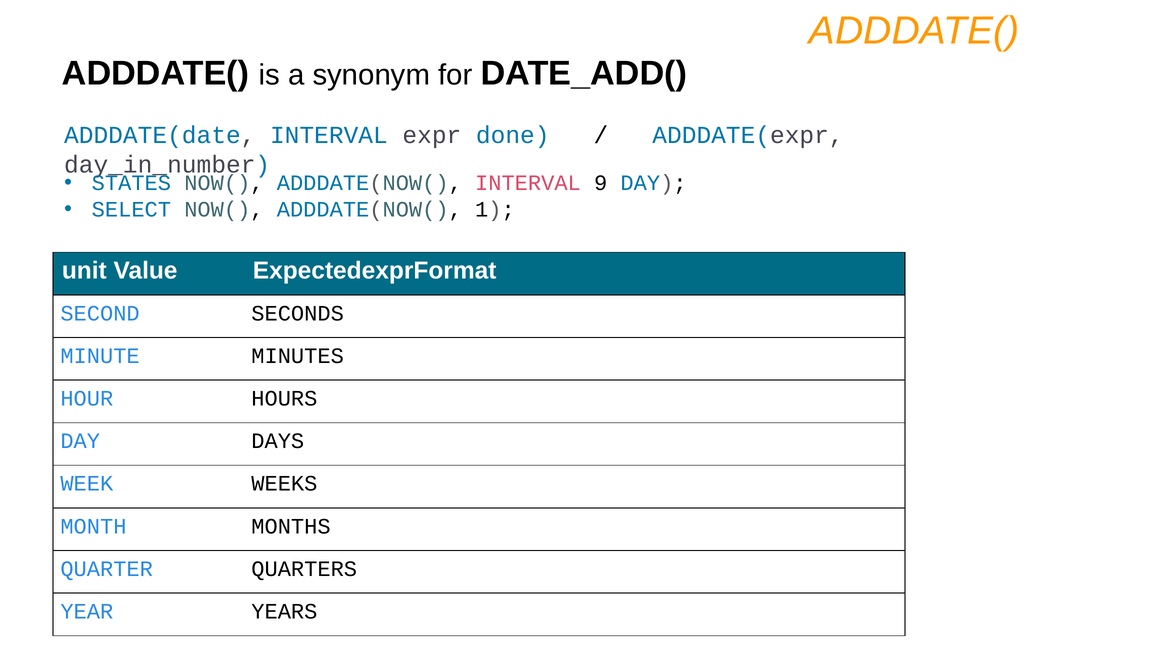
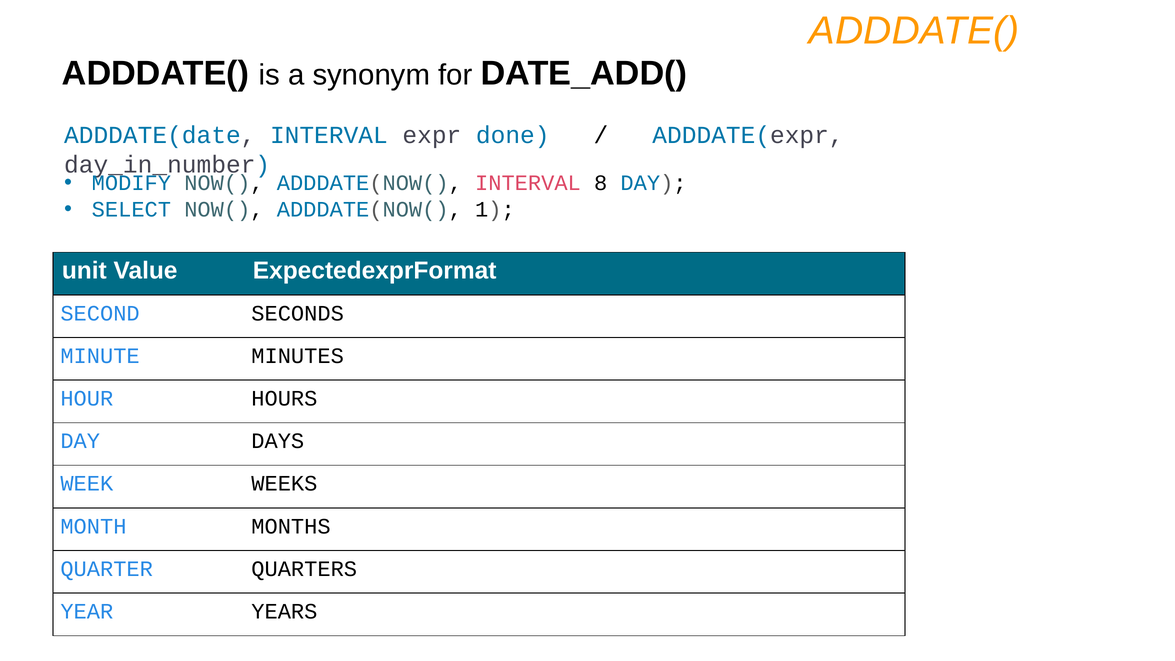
STATES: STATES -> MODIFY
9: 9 -> 8
